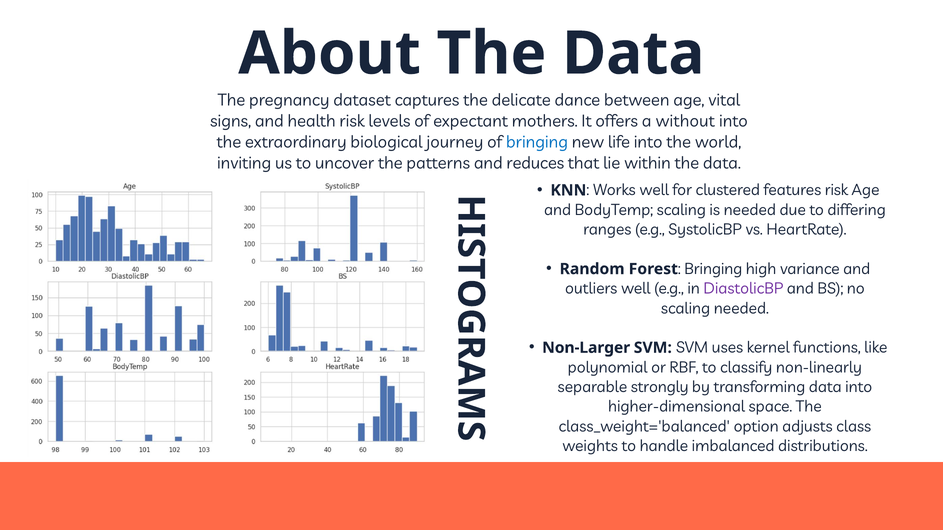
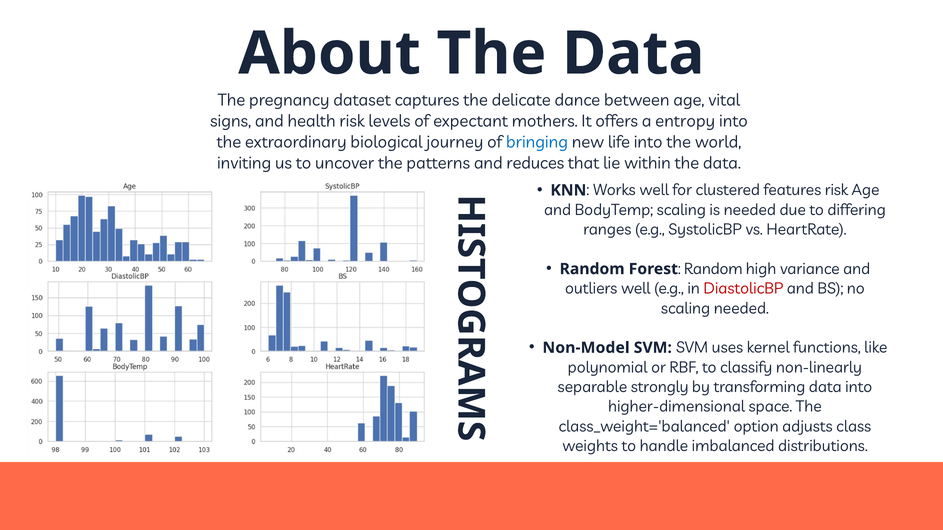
without: without -> entropy
Bringing at (713, 269): Bringing -> Random
DiastolicBP colour: purple -> red
Non-Larger: Non-Larger -> Non-Model
